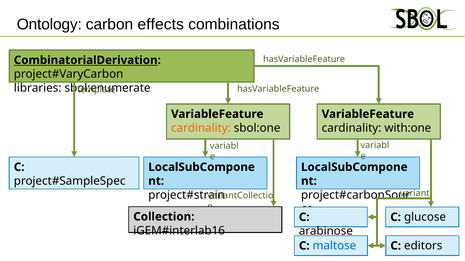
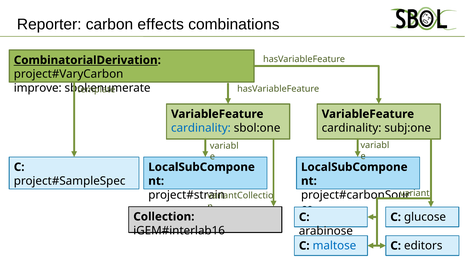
Ontology: Ontology -> Reporter
libraries: libraries -> improve
cardinality at (201, 128) colour: orange -> blue
with:one: with:one -> subj:one
